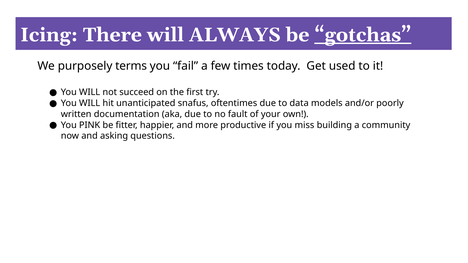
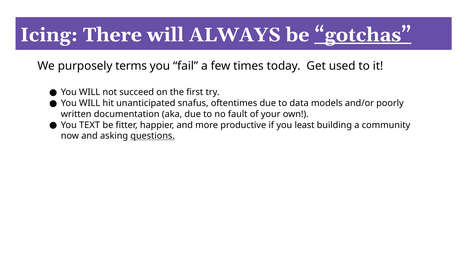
PINK: PINK -> TEXT
miss: miss -> least
questions underline: none -> present
